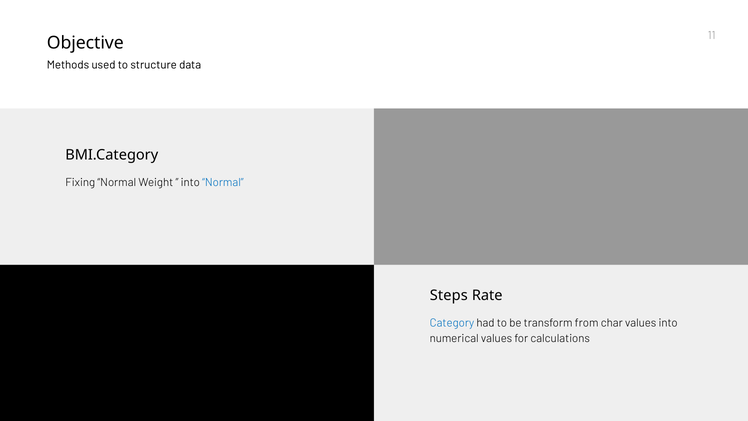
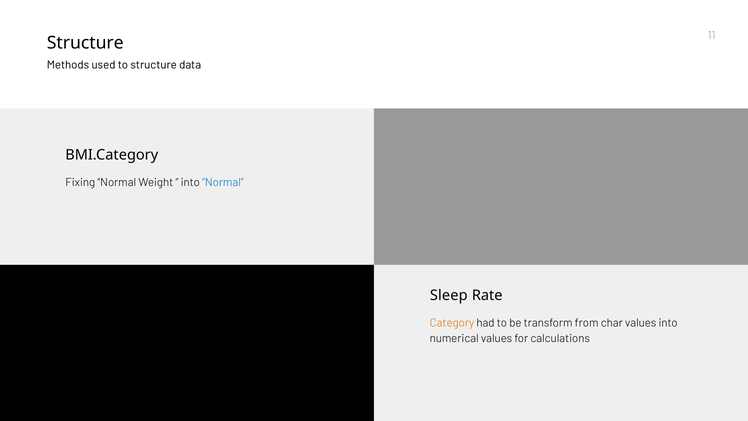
Objective at (85, 43): Objective -> Structure
Steps: Steps -> Sleep
Category colour: blue -> orange
